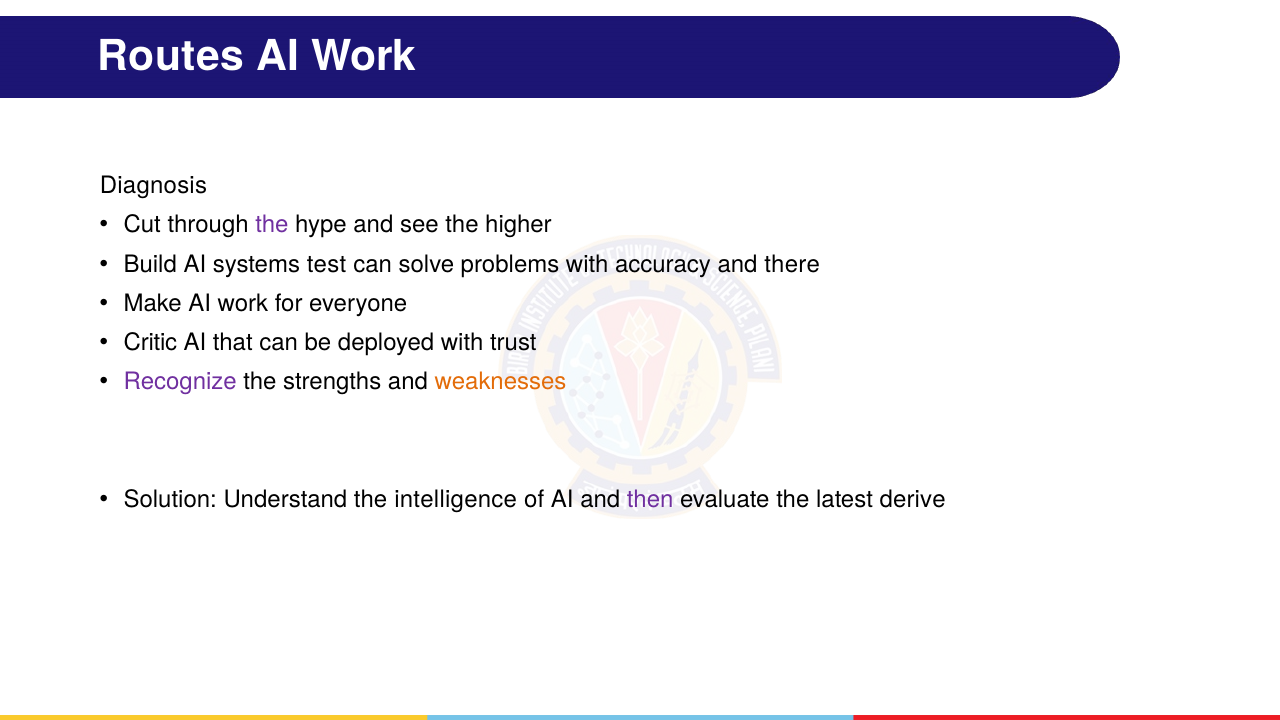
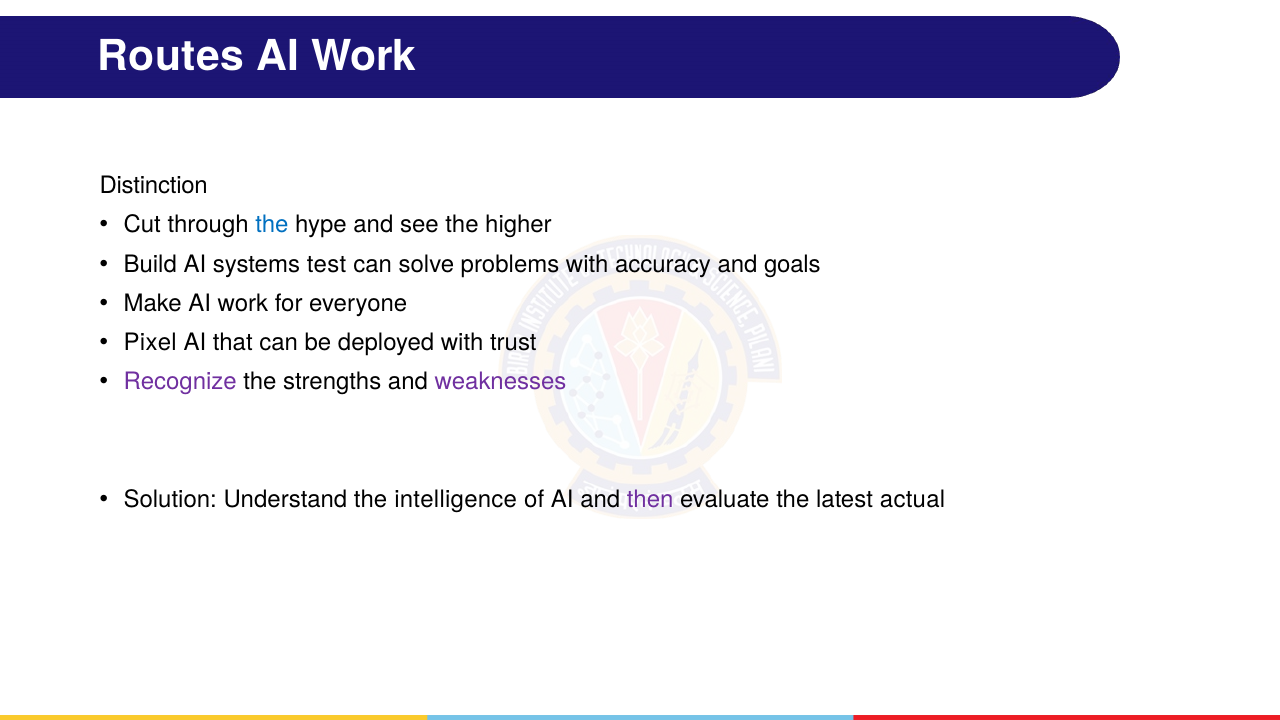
Diagnosis: Diagnosis -> Distinction
the at (272, 225) colour: purple -> blue
there: there -> goals
Critic: Critic -> Pixel
weaknesses colour: orange -> purple
derive: derive -> actual
